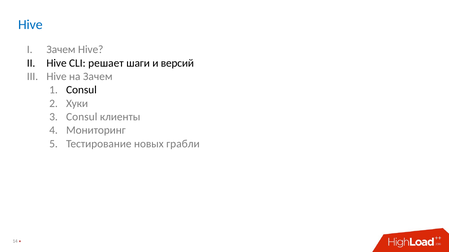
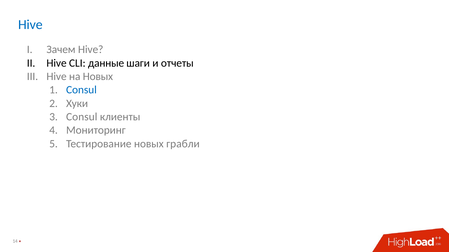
решает: решает -> данные
версий: версий -> отчеты
на Зачем: Зачем -> Новых
Consul at (81, 90) colour: black -> blue
